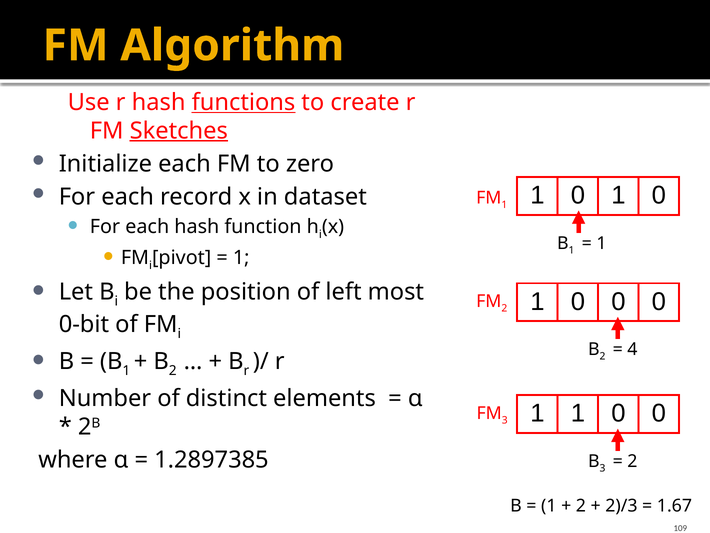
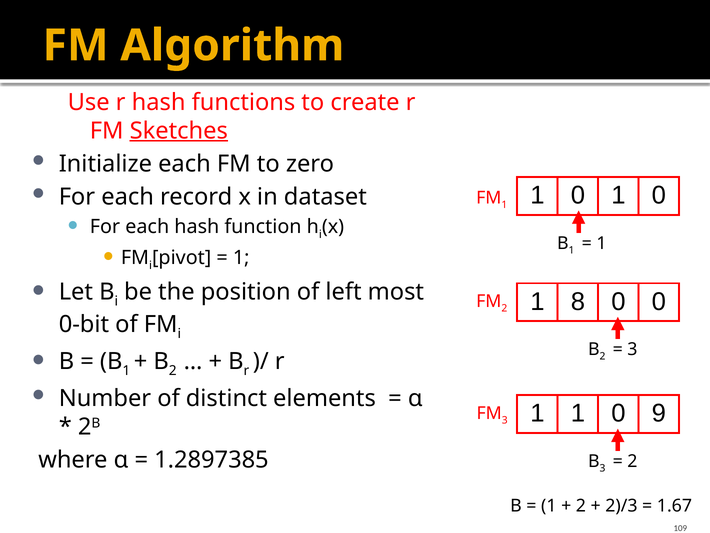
functions underline: present -> none
0 at (578, 301): 0 -> 8
4 at (632, 349): 4 -> 3
1 1 0 0: 0 -> 9
